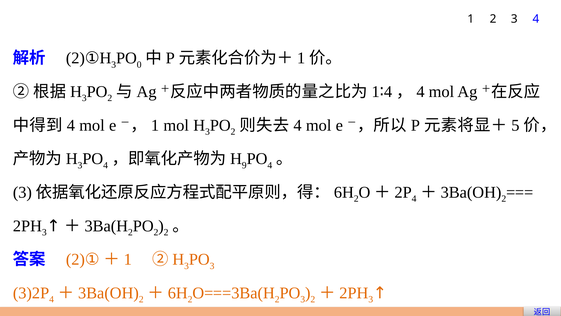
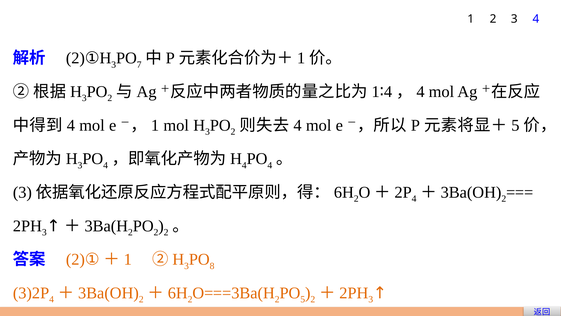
0: 0 -> 7
9 at (244, 165): 9 -> 4
3 at (212, 266): 3 -> 8
3 at (303, 299): 3 -> 5
